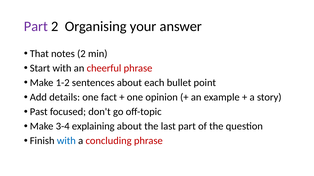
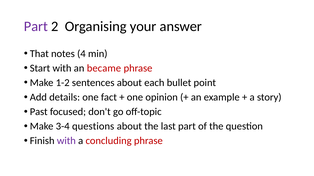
notes 2: 2 -> 4
cheerful: cheerful -> became
explaining: explaining -> questions
with at (66, 141) colour: blue -> purple
